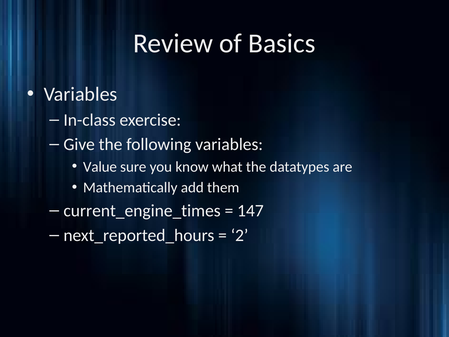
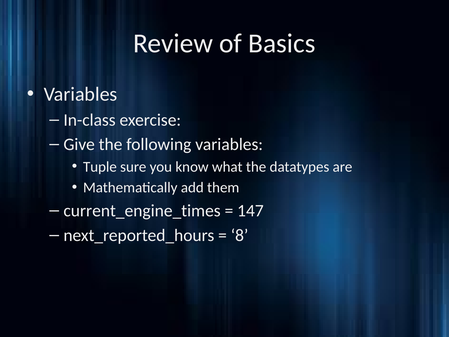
Value: Value -> Tuple
2: 2 -> 8
